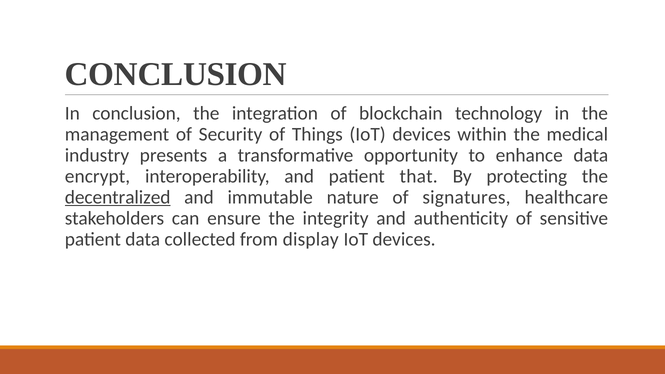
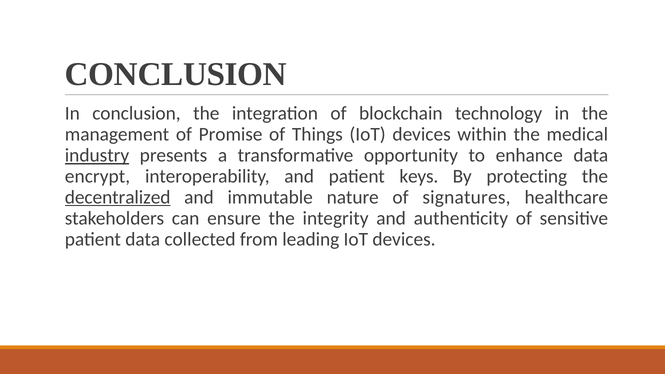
Security: Security -> Promise
industry underline: none -> present
that: that -> keys
display: display -> leading
